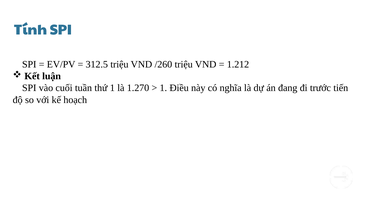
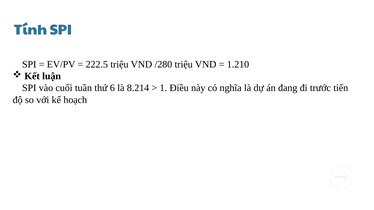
312.5: 312.5 -> 222.5
/260: /260 -> /280
1.212: 1.212 -> 1.210
thứ 1: 1 -> 6
1.270: 1.270 -> 8.214
